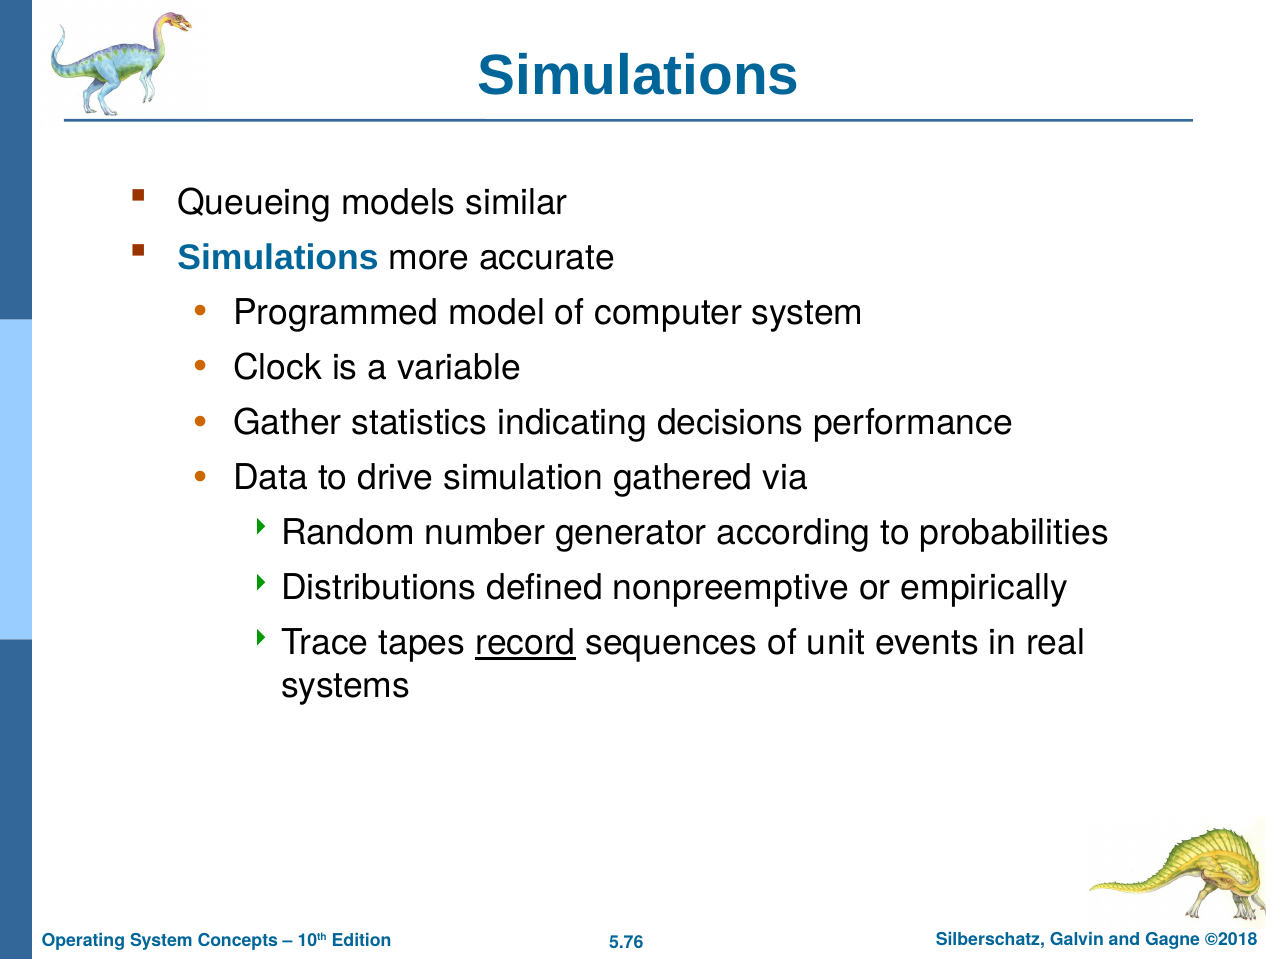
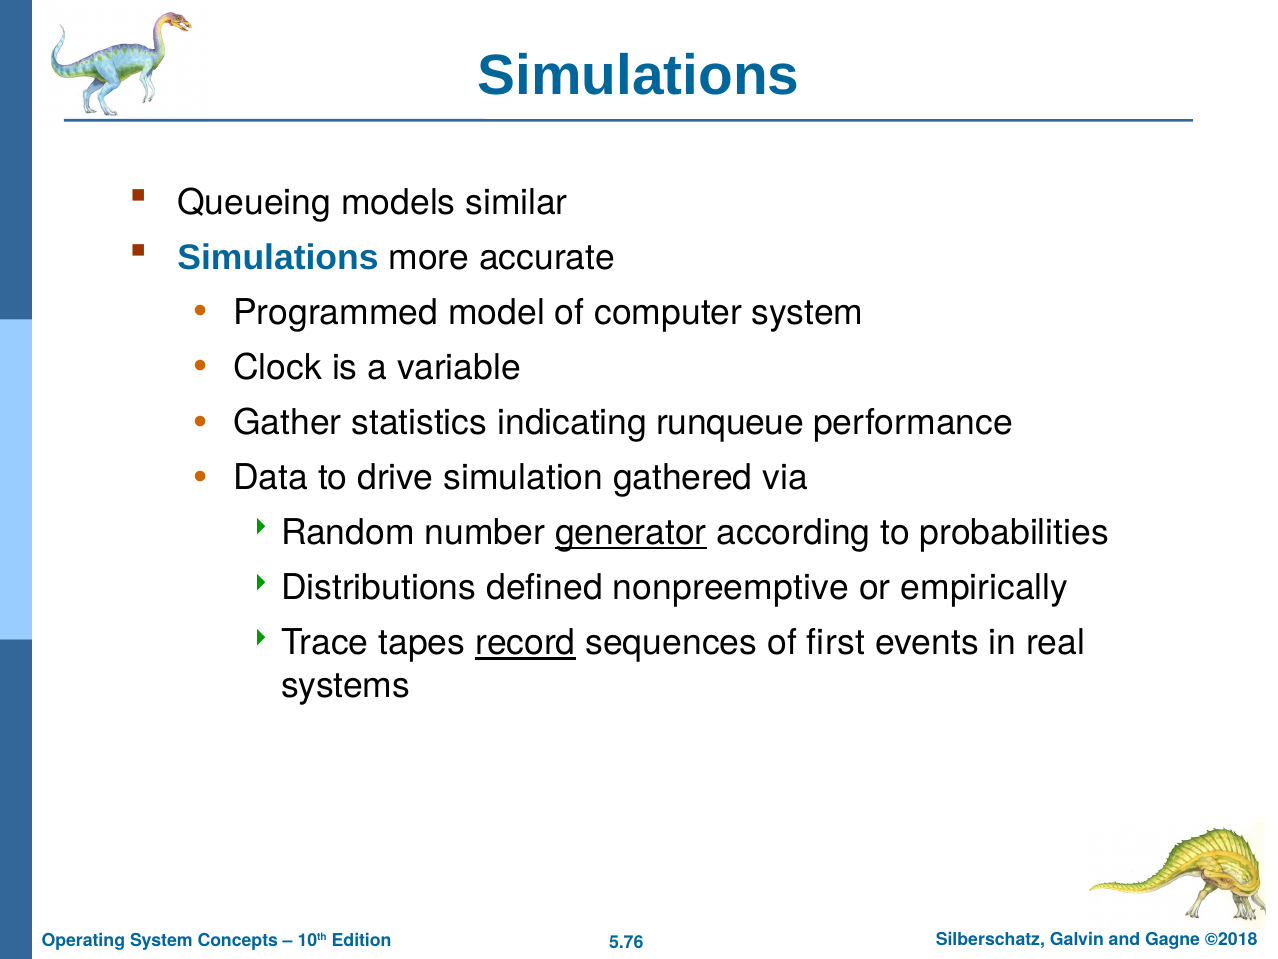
decisions: decisions -> runqueue
generator underline: none -> present
unit: unit -> first
